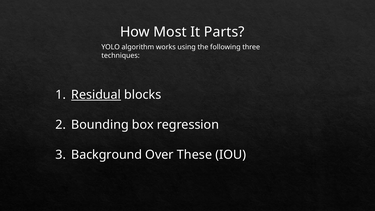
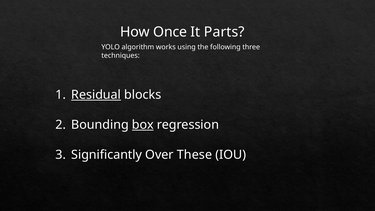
Most: Most -> Once
box underline: none -> present
Background: Background -> Significantly
